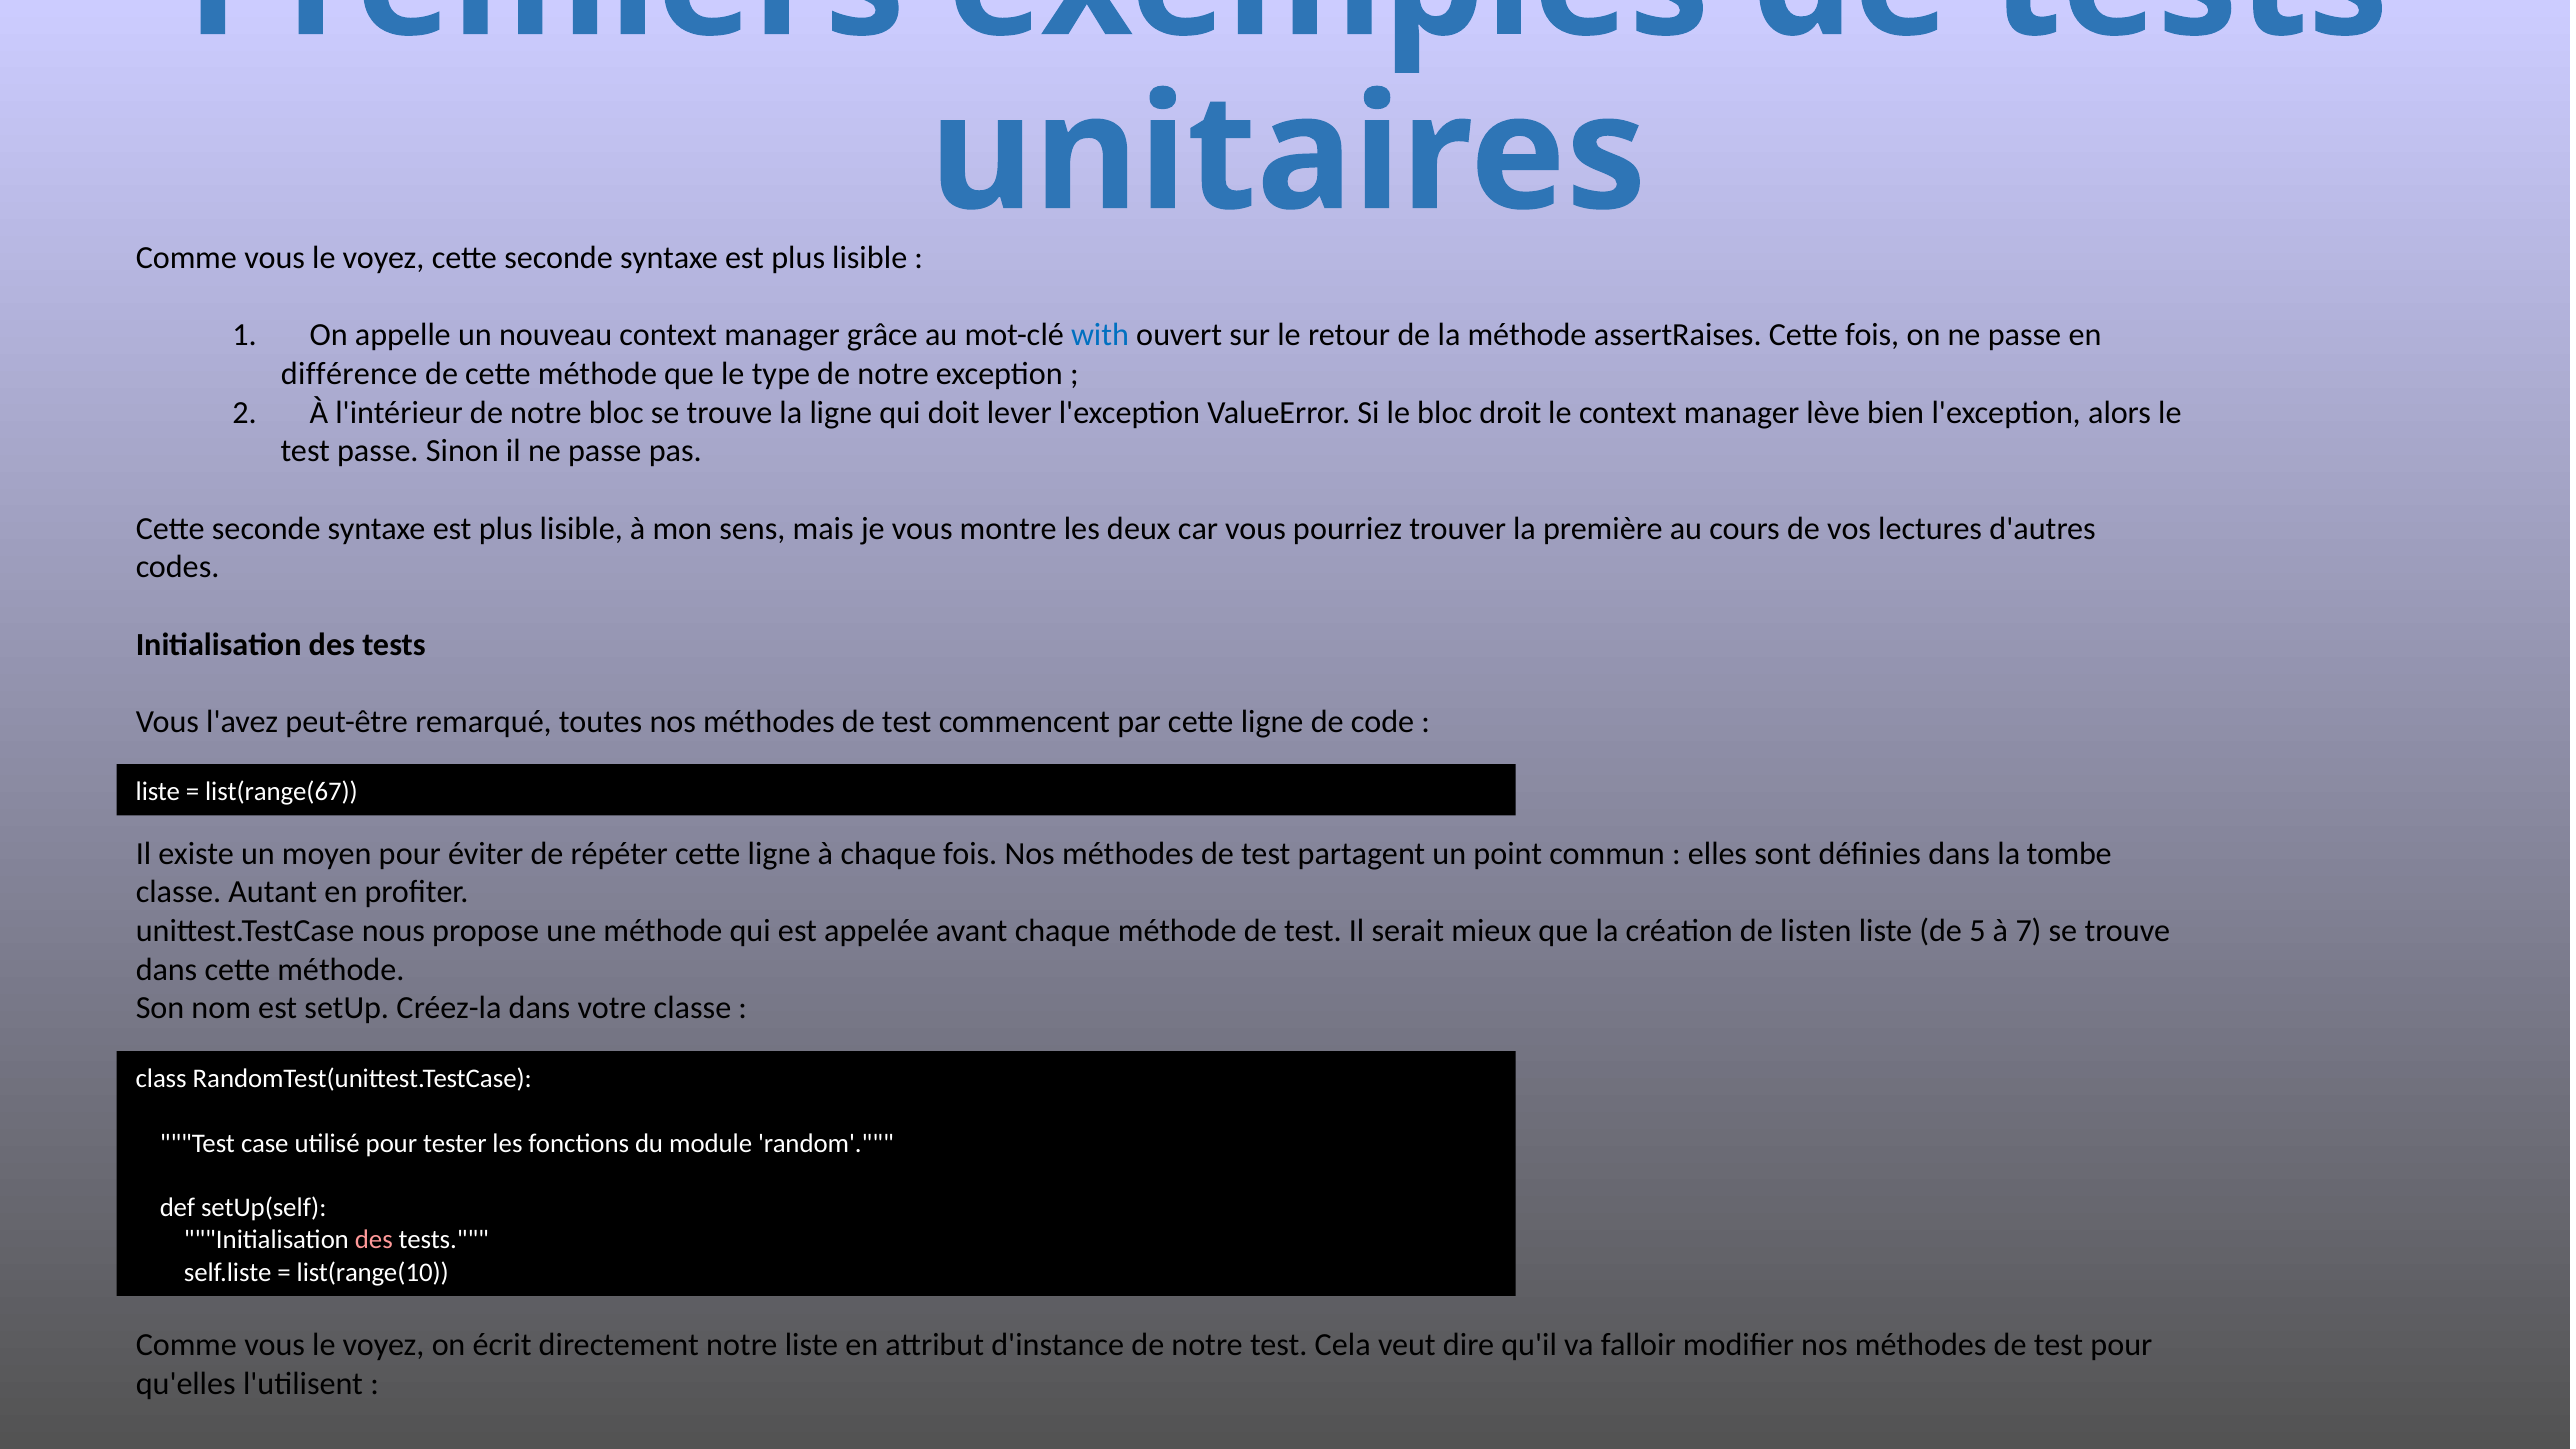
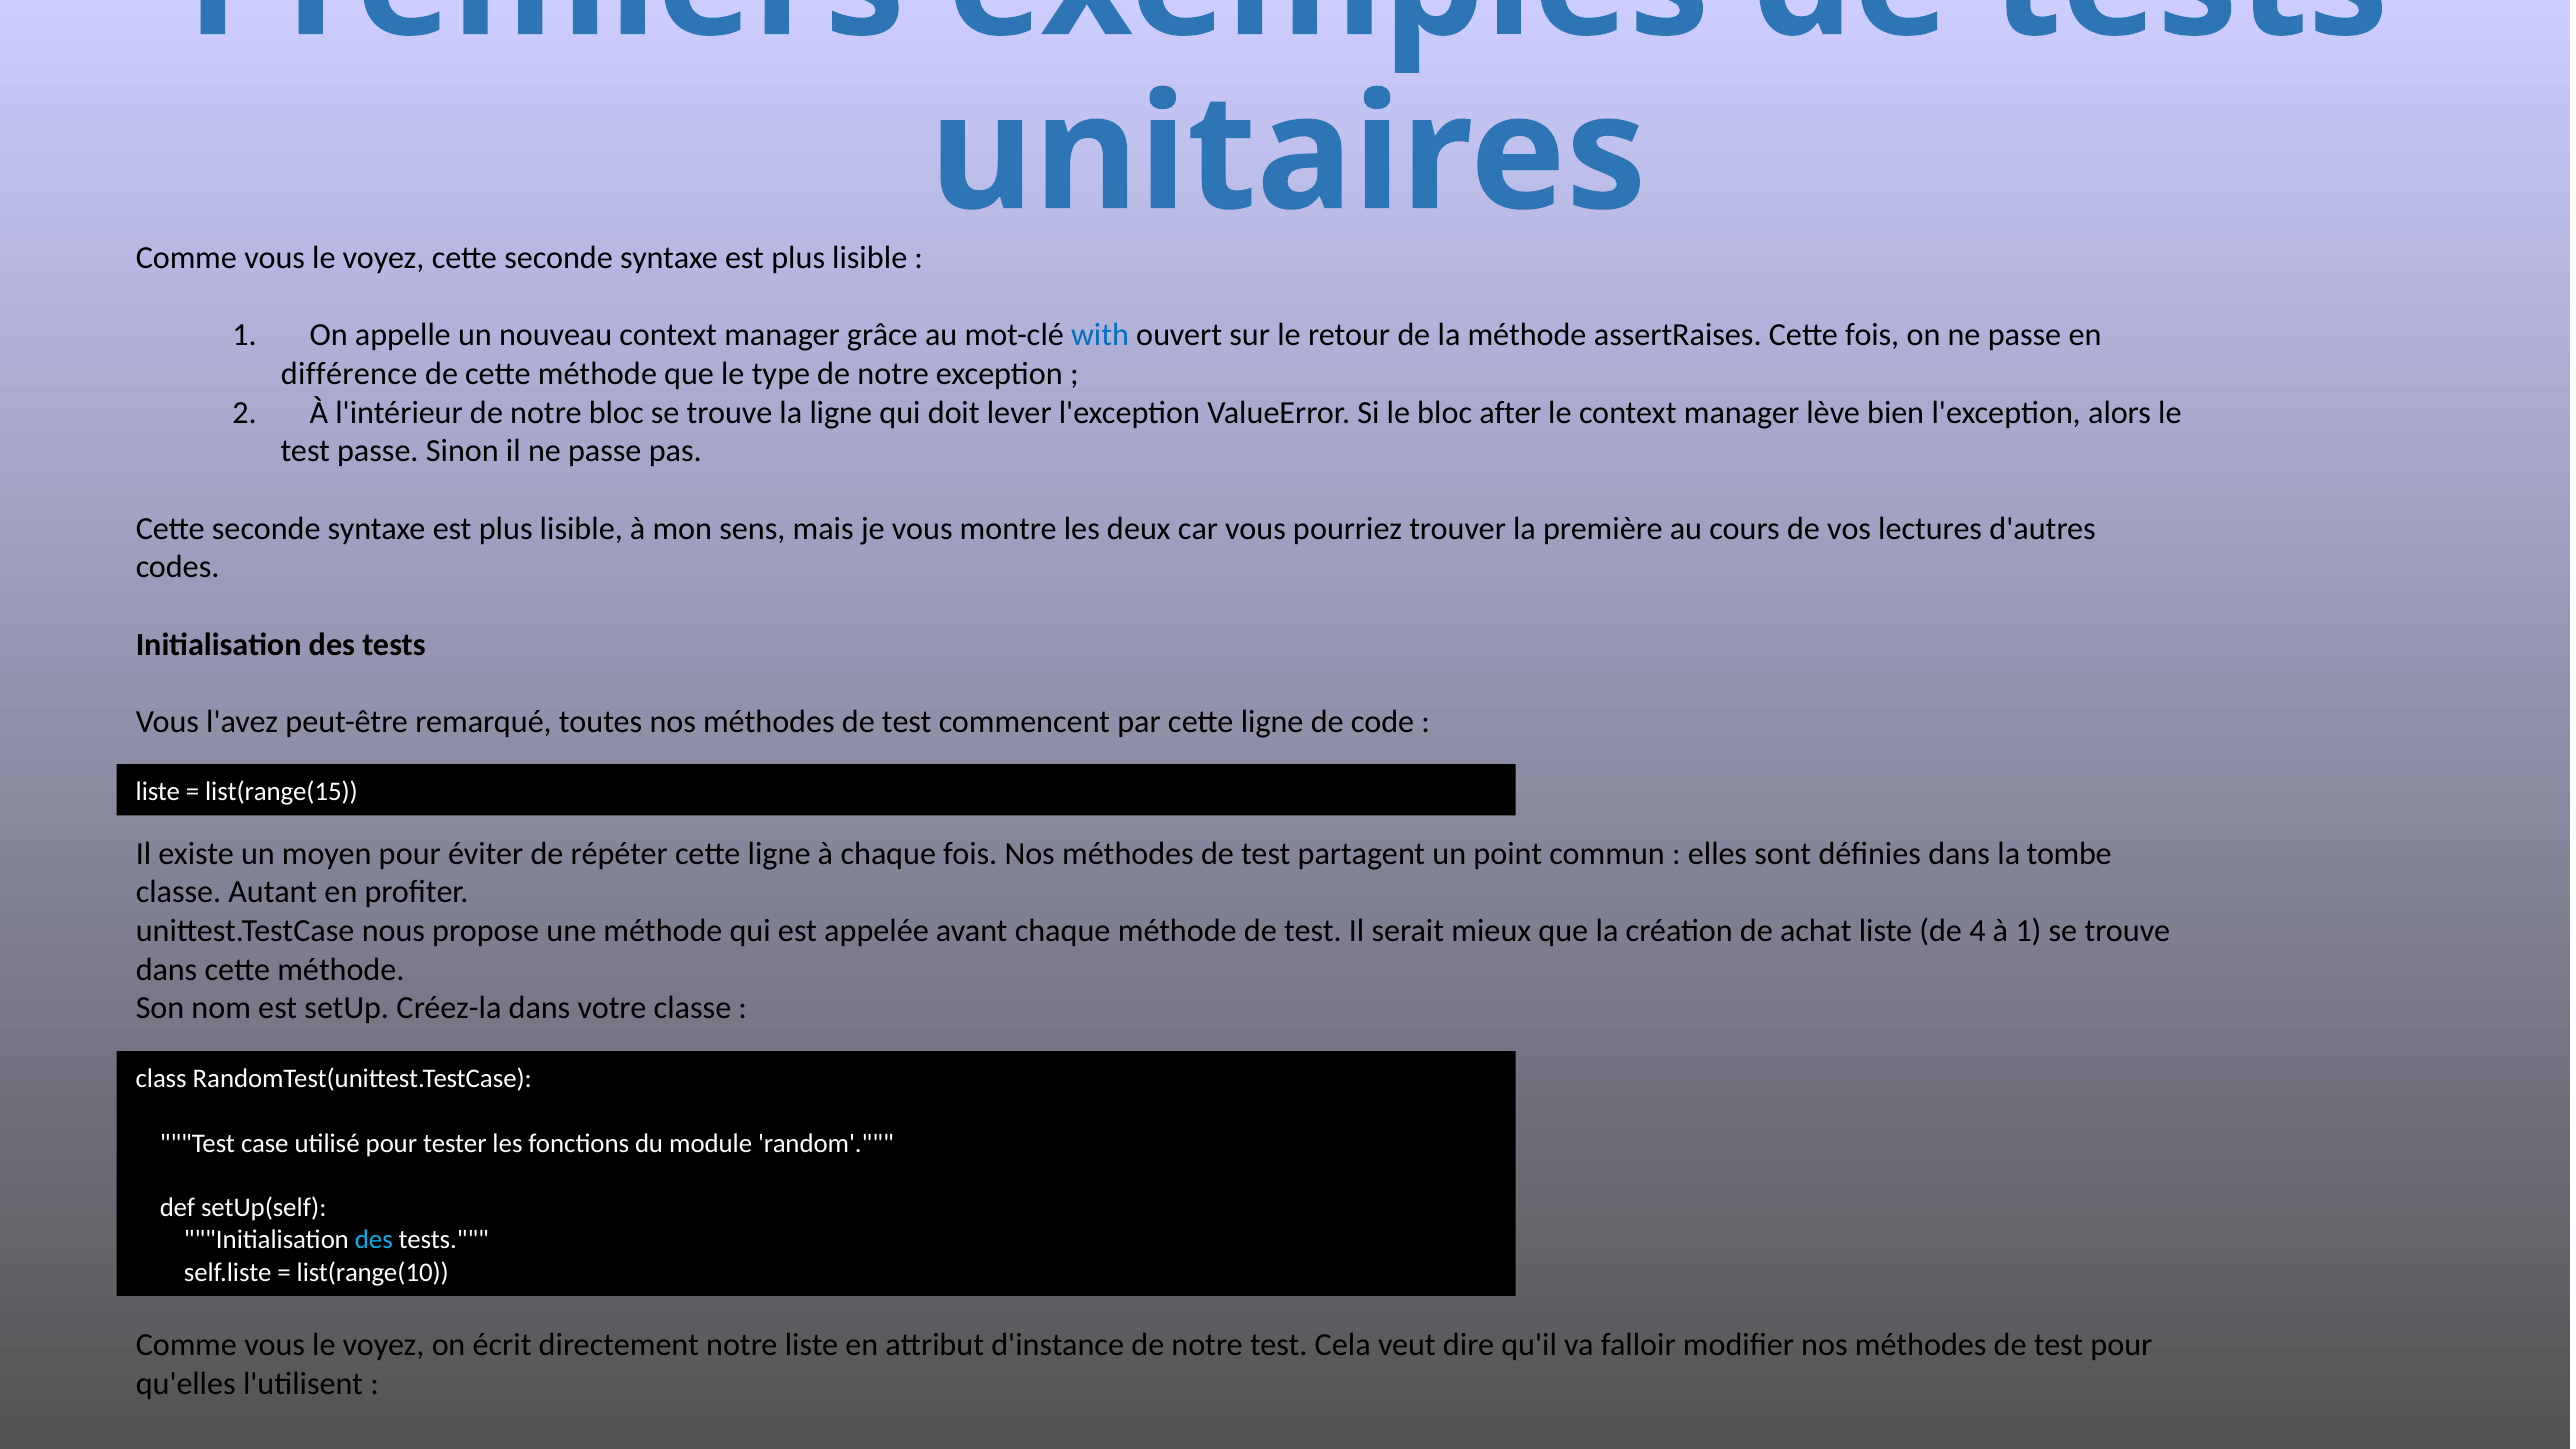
droit: droit -> after
list(range(67: list(range(67 -> list(range(15
listen: listen -> achat
5: 5 -> 4
à 7: 7 -> 1
des at (374, 1240) colour: pink -> light blue
